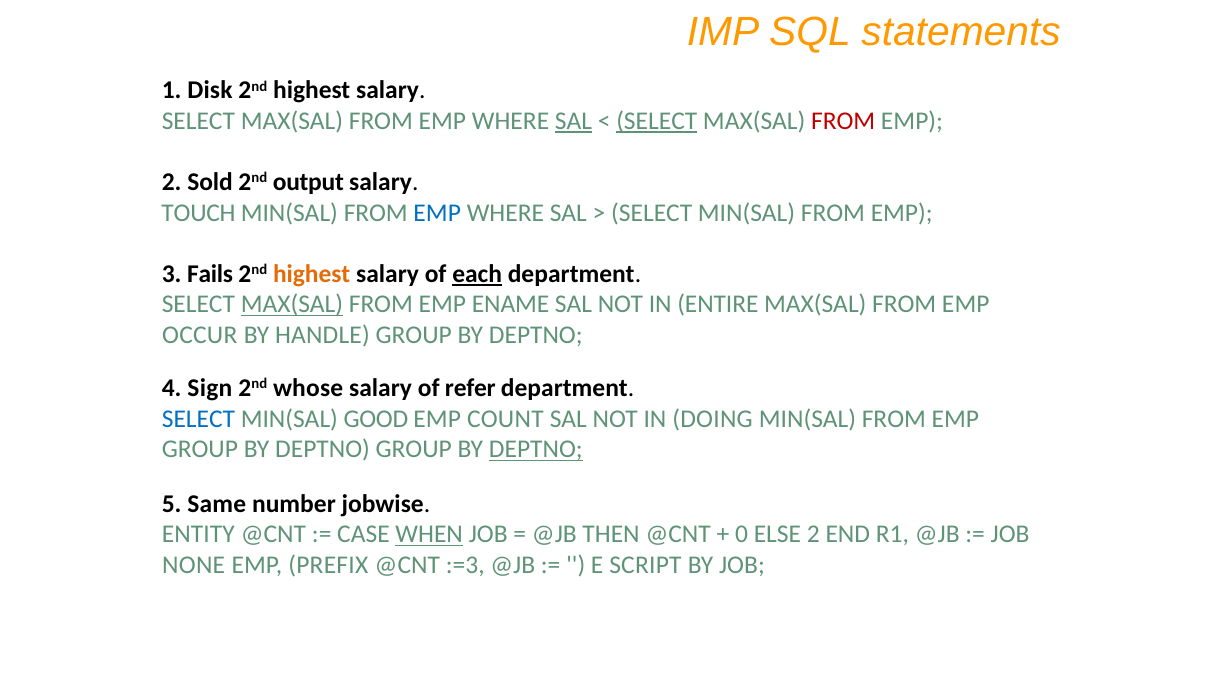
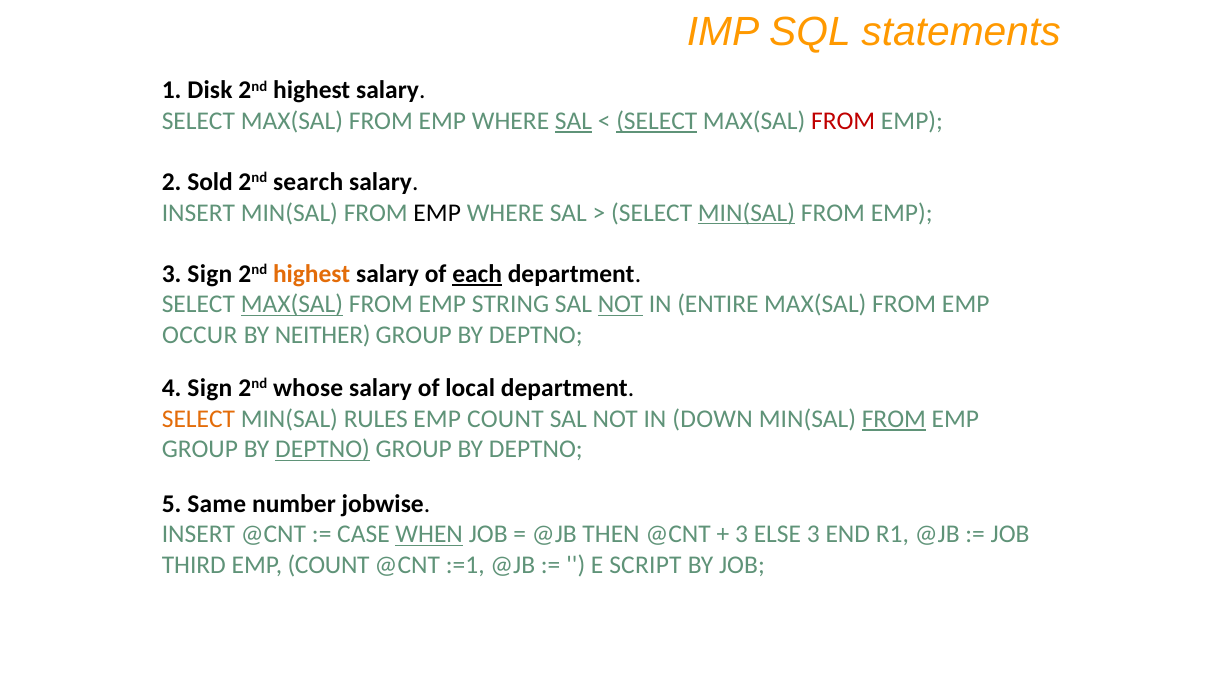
output: output -> search
TOUCH at (199, 213): TOUCH -> INSERT
EMP at (437, 213) colour: blue -> black
MIN(SAL at (747, 213) underline: none -> present
3 Fails: Fails -> Sign
ENAME: ENAME -> STRING
NOT at (621, 304) underline: none -> present
HANDLE: HANDLE -> NEITHER
refer: refer -> local
SELECT at (198, 419) colour: blue -> orange
GOOD: GOOD -> RULES
DOING: DOING -> DOWN
FROM at (894, 419) underline: none -> present
DEPTNO at (323, 449) underline: none -> present
DEPTNO at (536, 449) underline: present -> none
ENTITY at (198, 534): ENTITY -> INSERT
0 at (741, 534): 0 -> 3
ELSE 2: 2 -> 3
NONE: NONE -> THIRD
PREFIX at (328, 565): PREFIX -> COUNT
:=3: :=3 -> :=1
